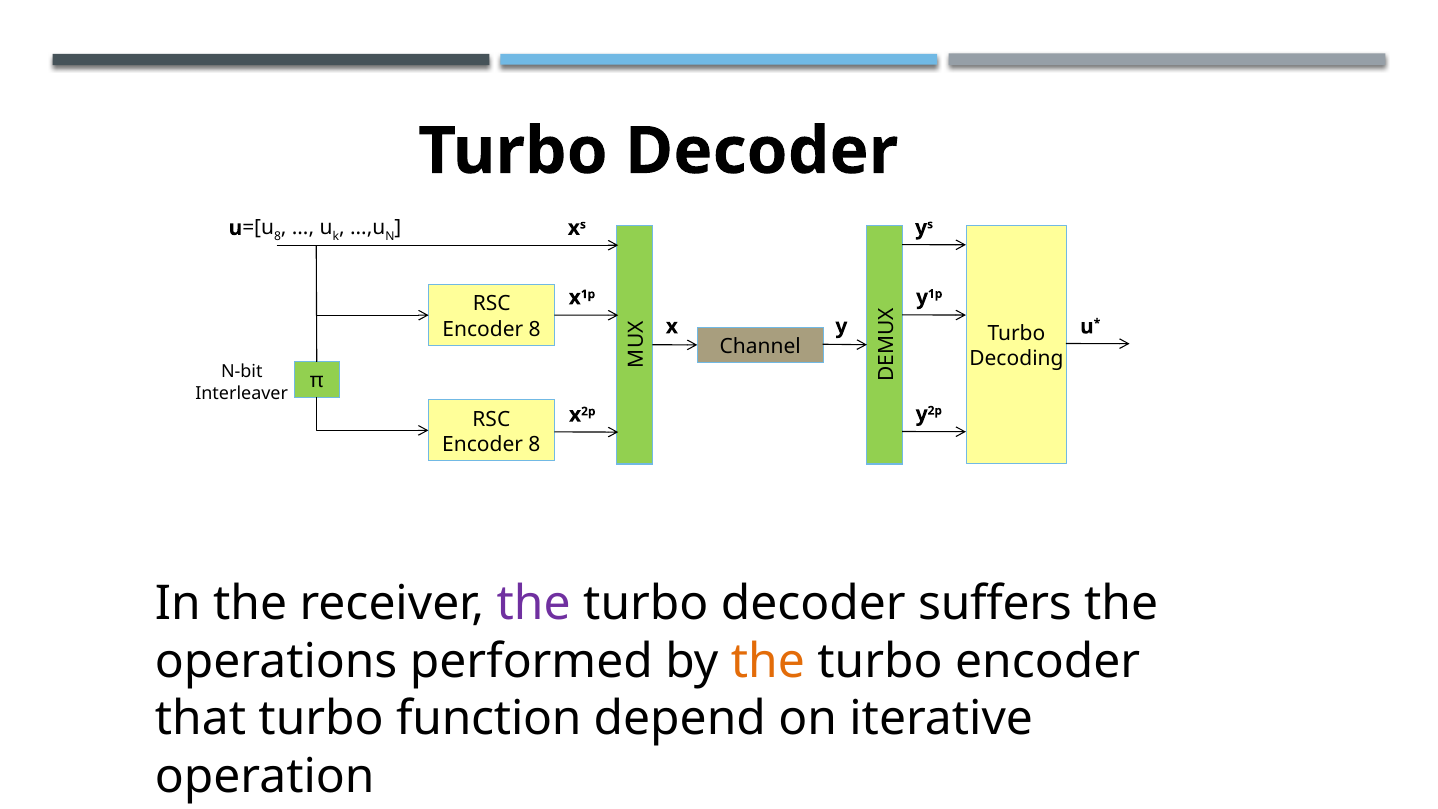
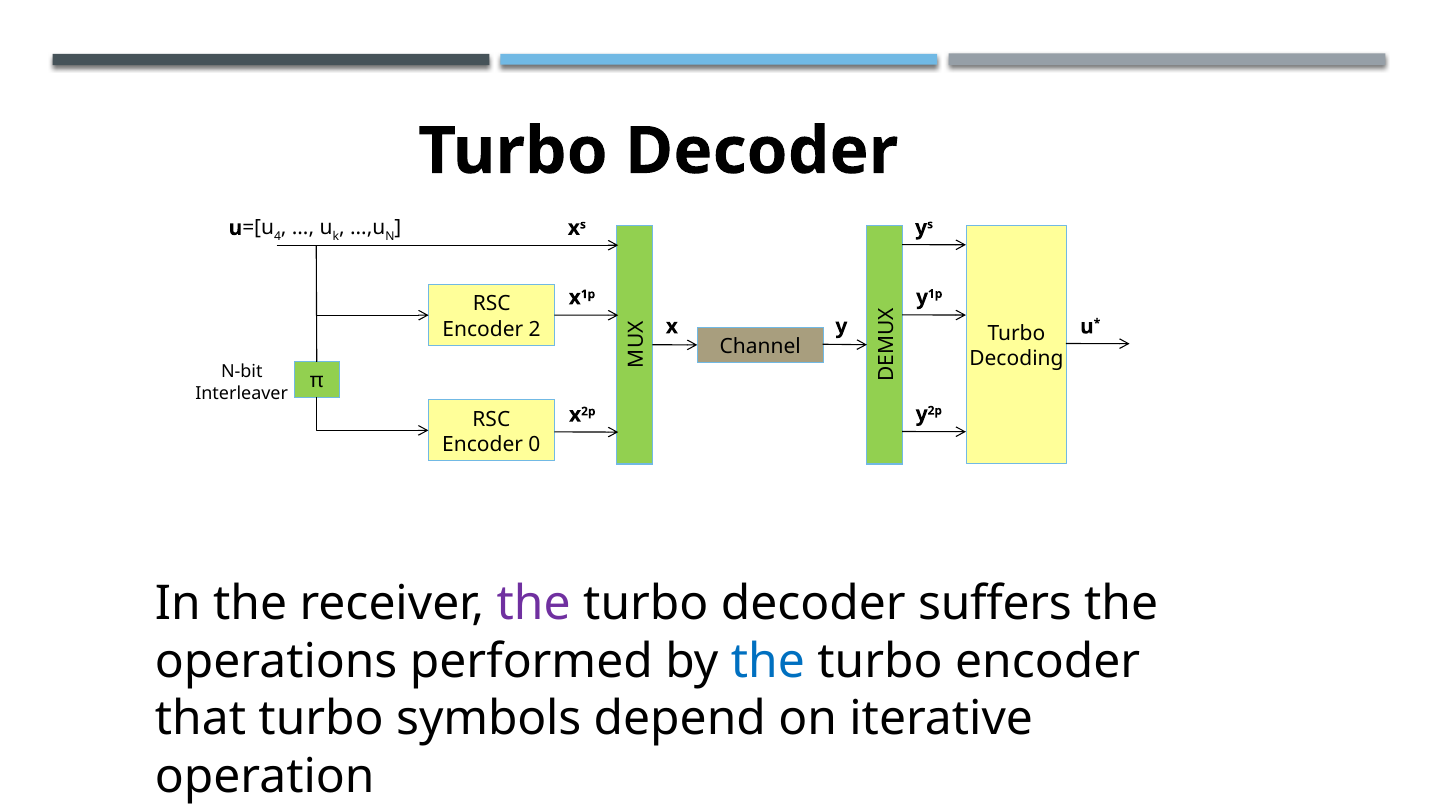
8 at (278, 236): 8 -> 4
8 at (535, 329): 8 -> 2
8 at (534, 444): 8 -> 0
the at (768, 661) colour: orange -> blue
function: function -> symbols
